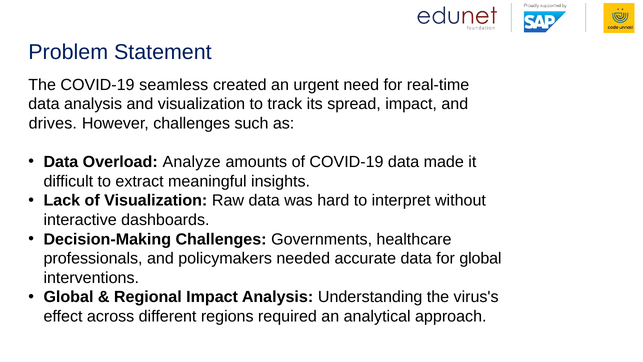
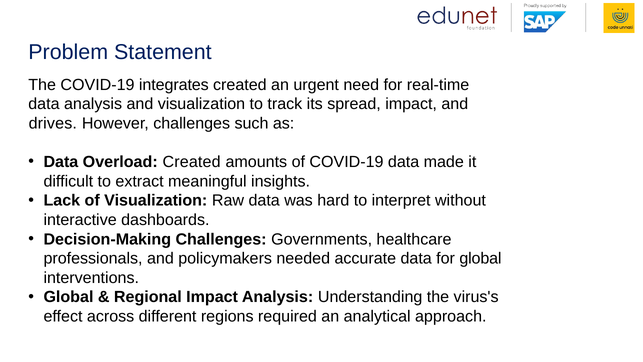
seamless: seamless -> integrates
Overload Analyze: Analyze -> Created
